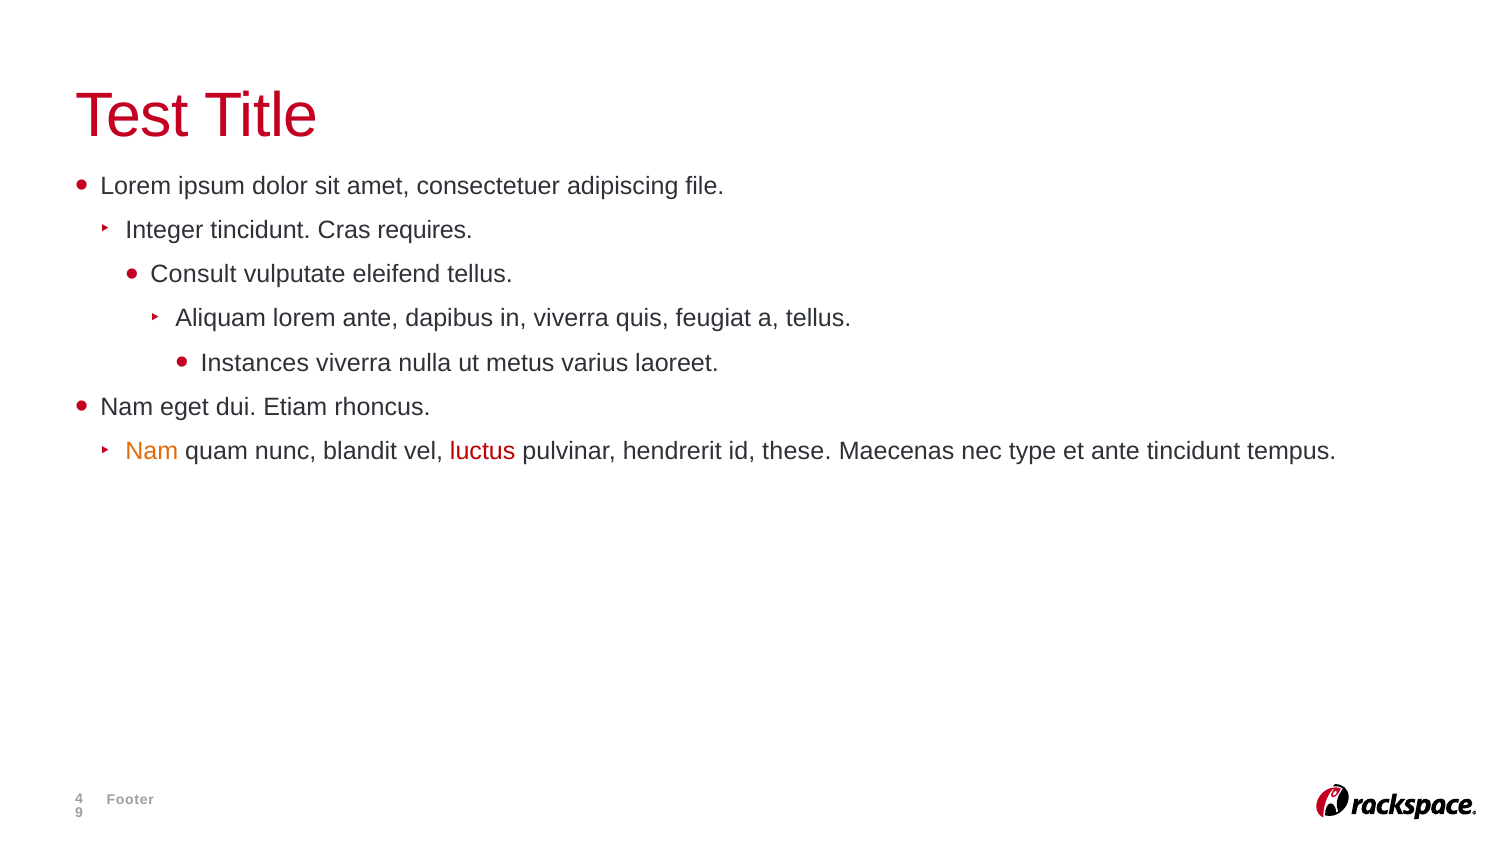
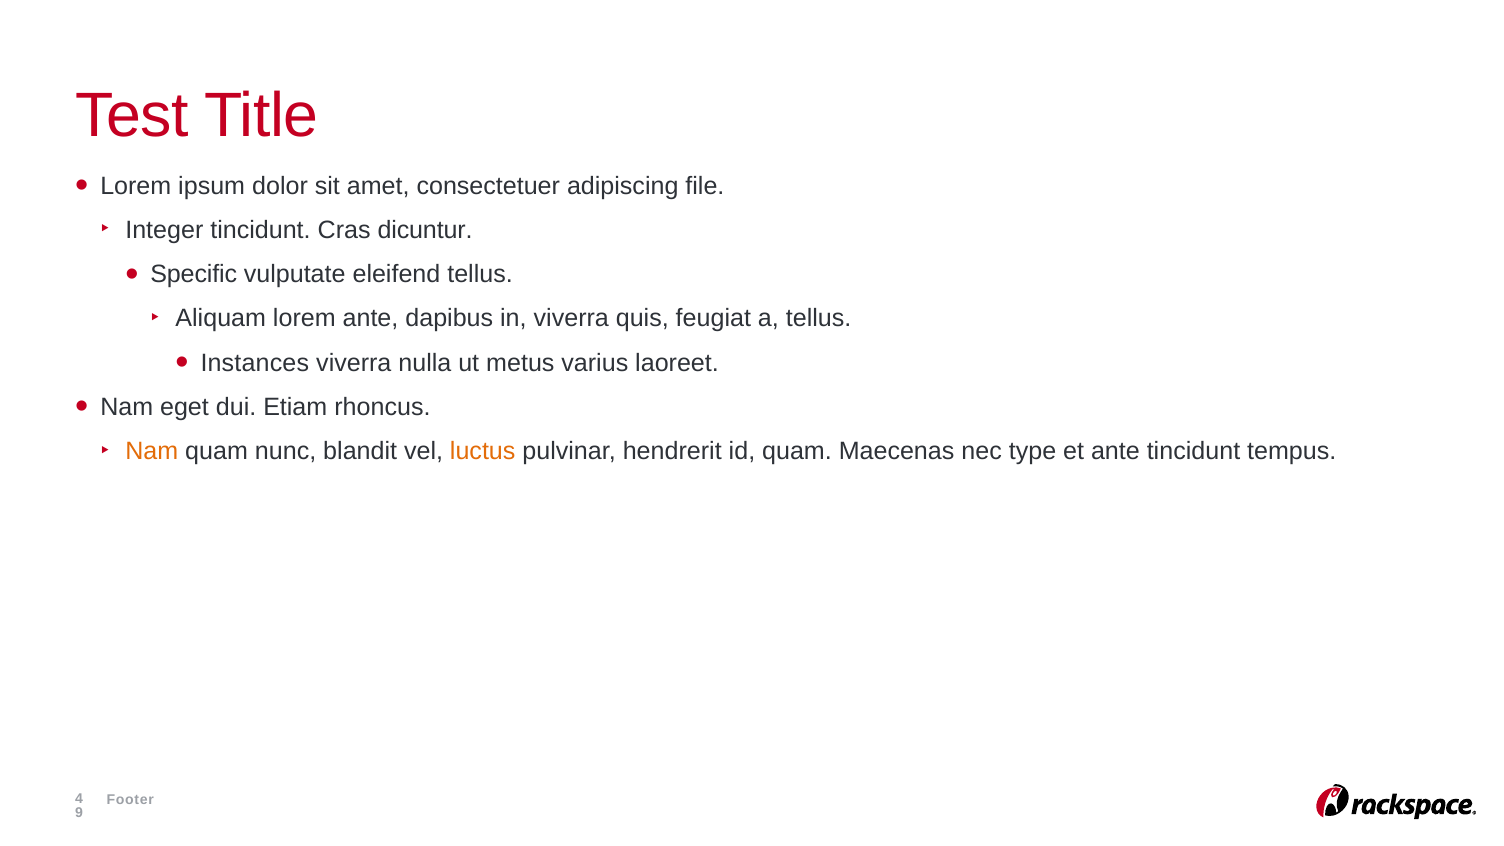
requires: requires -> dicuntur
Consult: Consult -> Specific
luctus colour: red -> orange
id these: these -> quam
